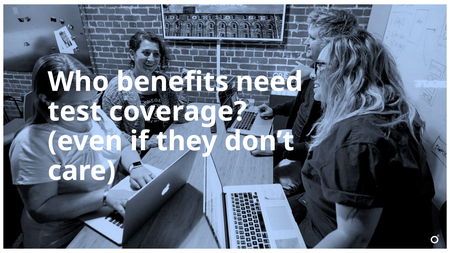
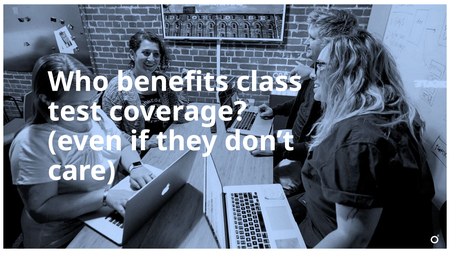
need: need -> class
